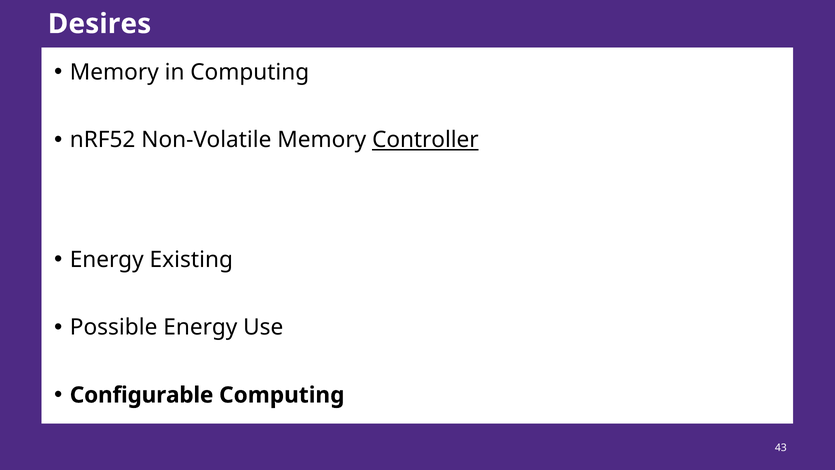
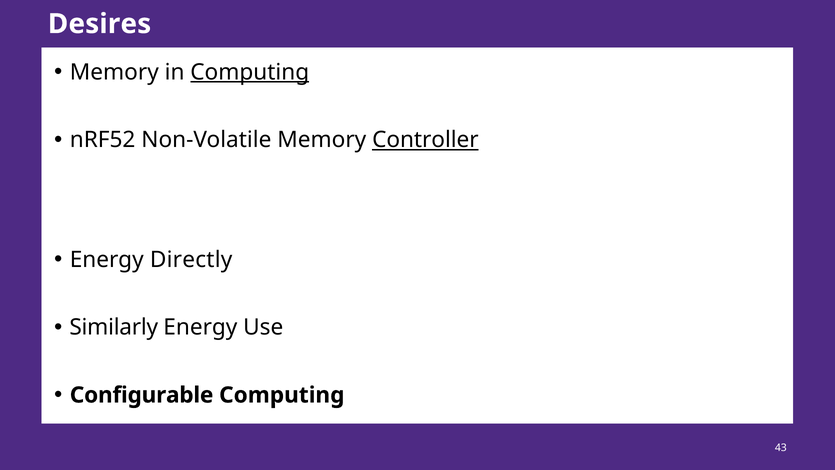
Computing at (250, 72) underline: none -> present
Existing: Existing -> Directly
Possible: Possible -> Similarly
